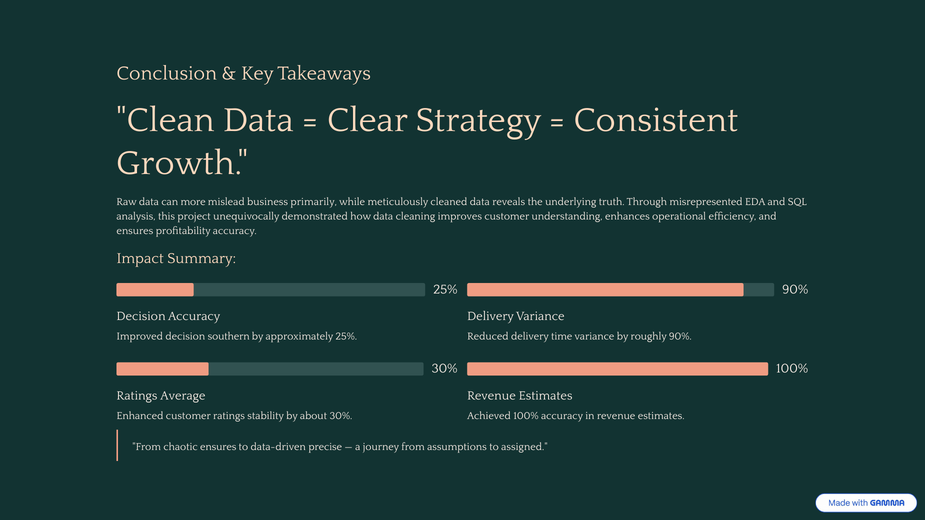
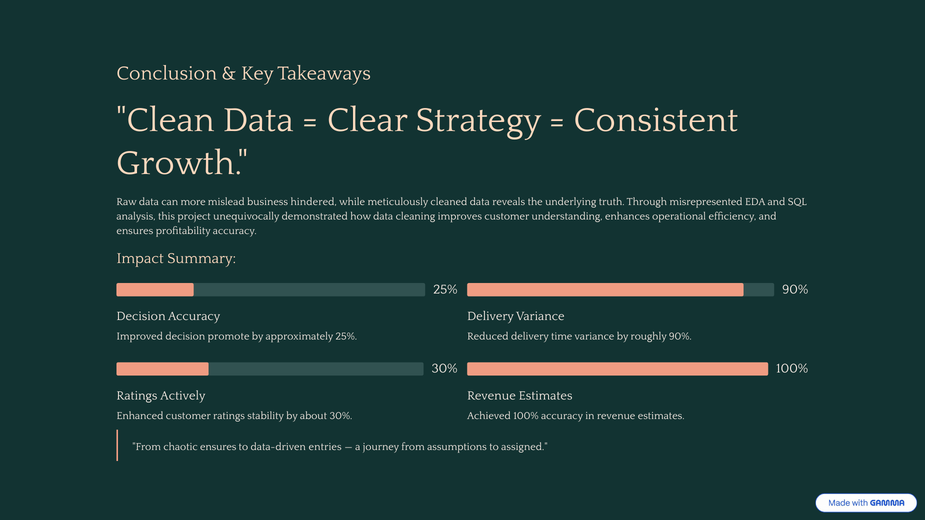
primarily: primarily -> hindered
southern: southern -> promote
Average: Average -> Actively
precise: precise -> entries
